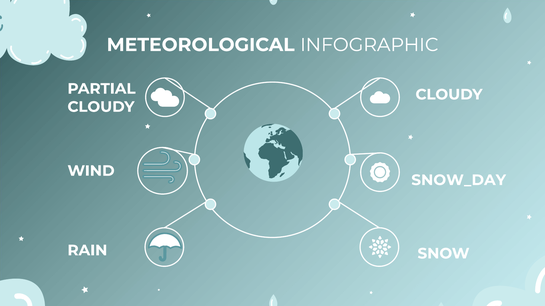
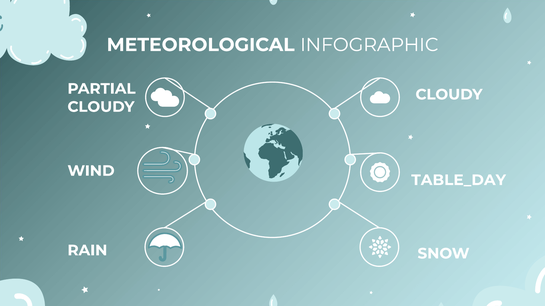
SNOW_DAY: SNOW_DAY -> TABLE_DAY
